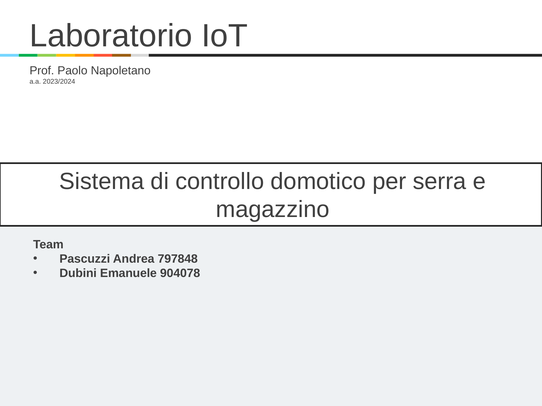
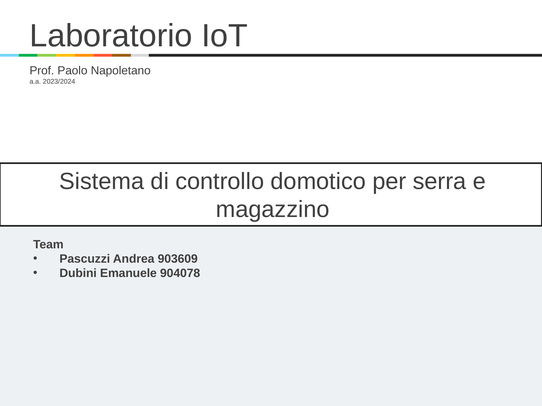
797848: 797848 -> 903609
